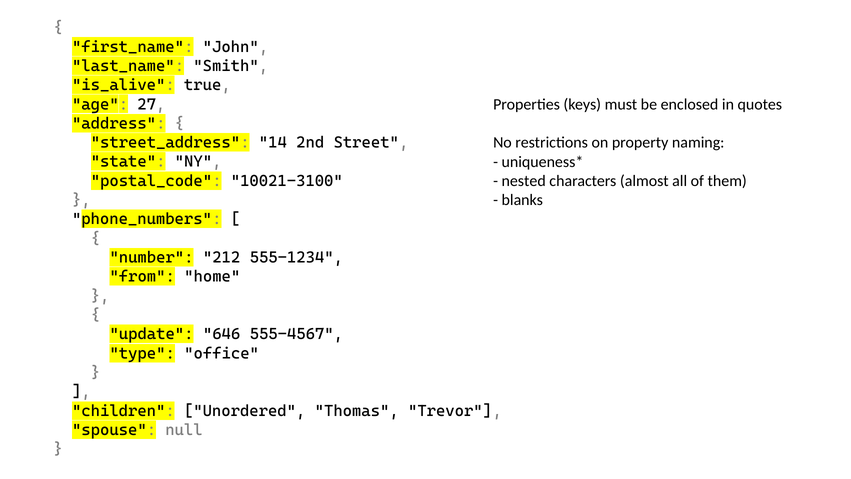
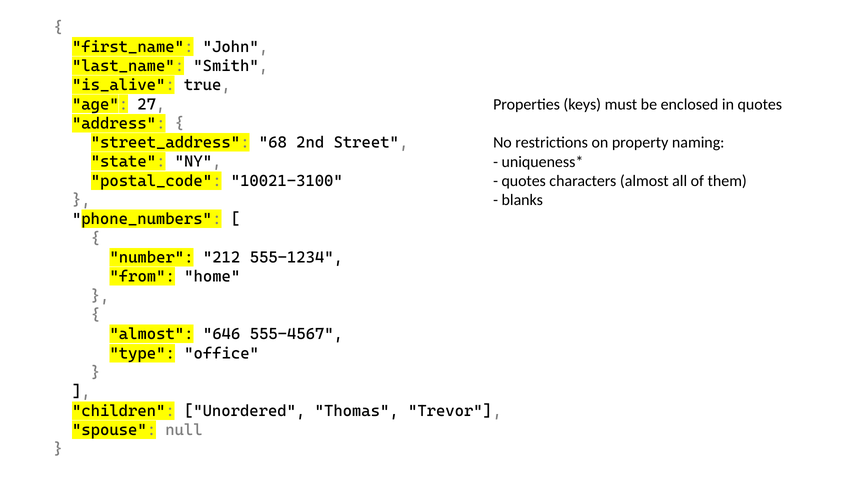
14: 14 -> 68
nested at (524, 181): nested -> quotes
update at (152, 334): update -> almost
